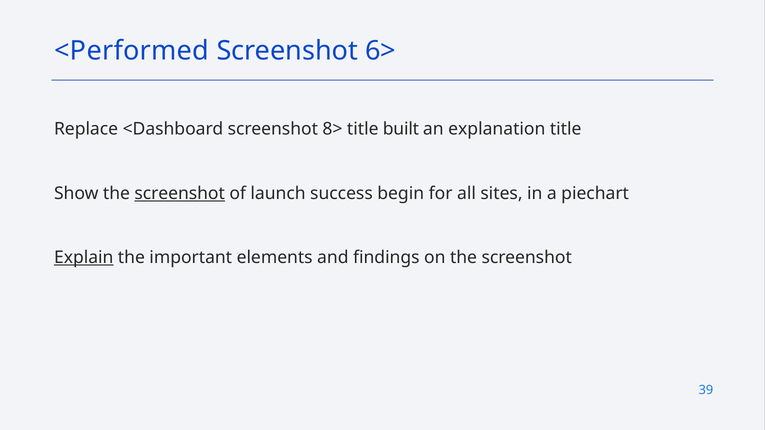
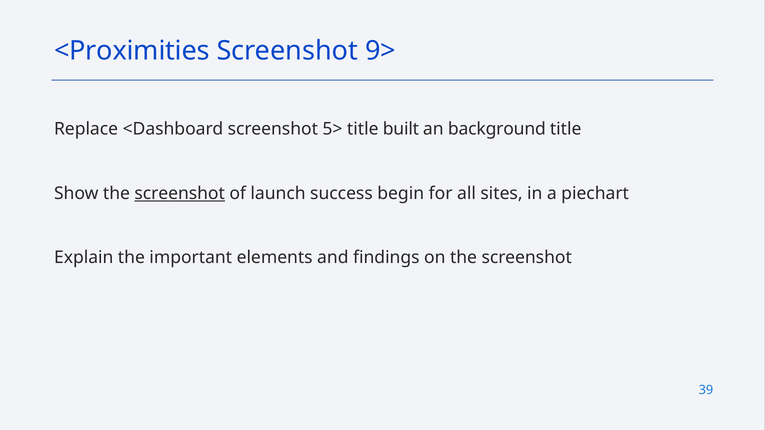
<Performed: <Performed -> <Proximities
6>: 6> -> 9>
8>: 8> -> 5>
explanation: explanation -> background
Explain underline: present -> none
